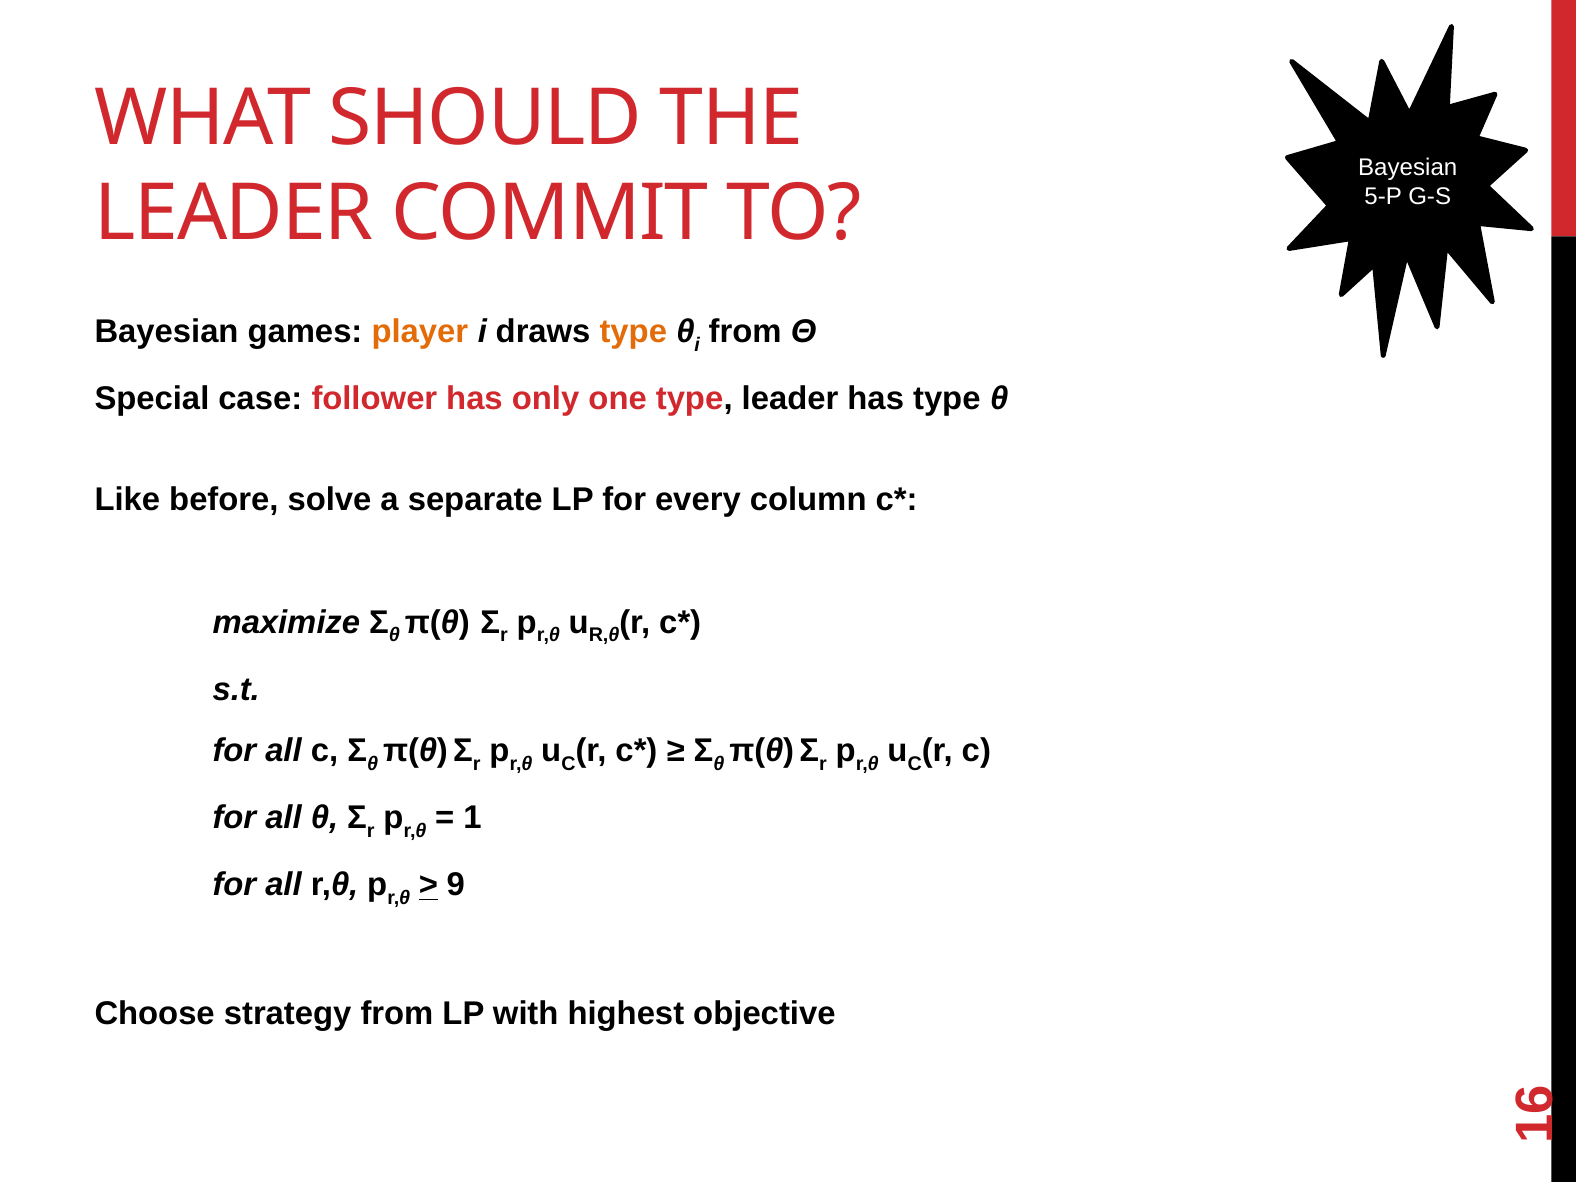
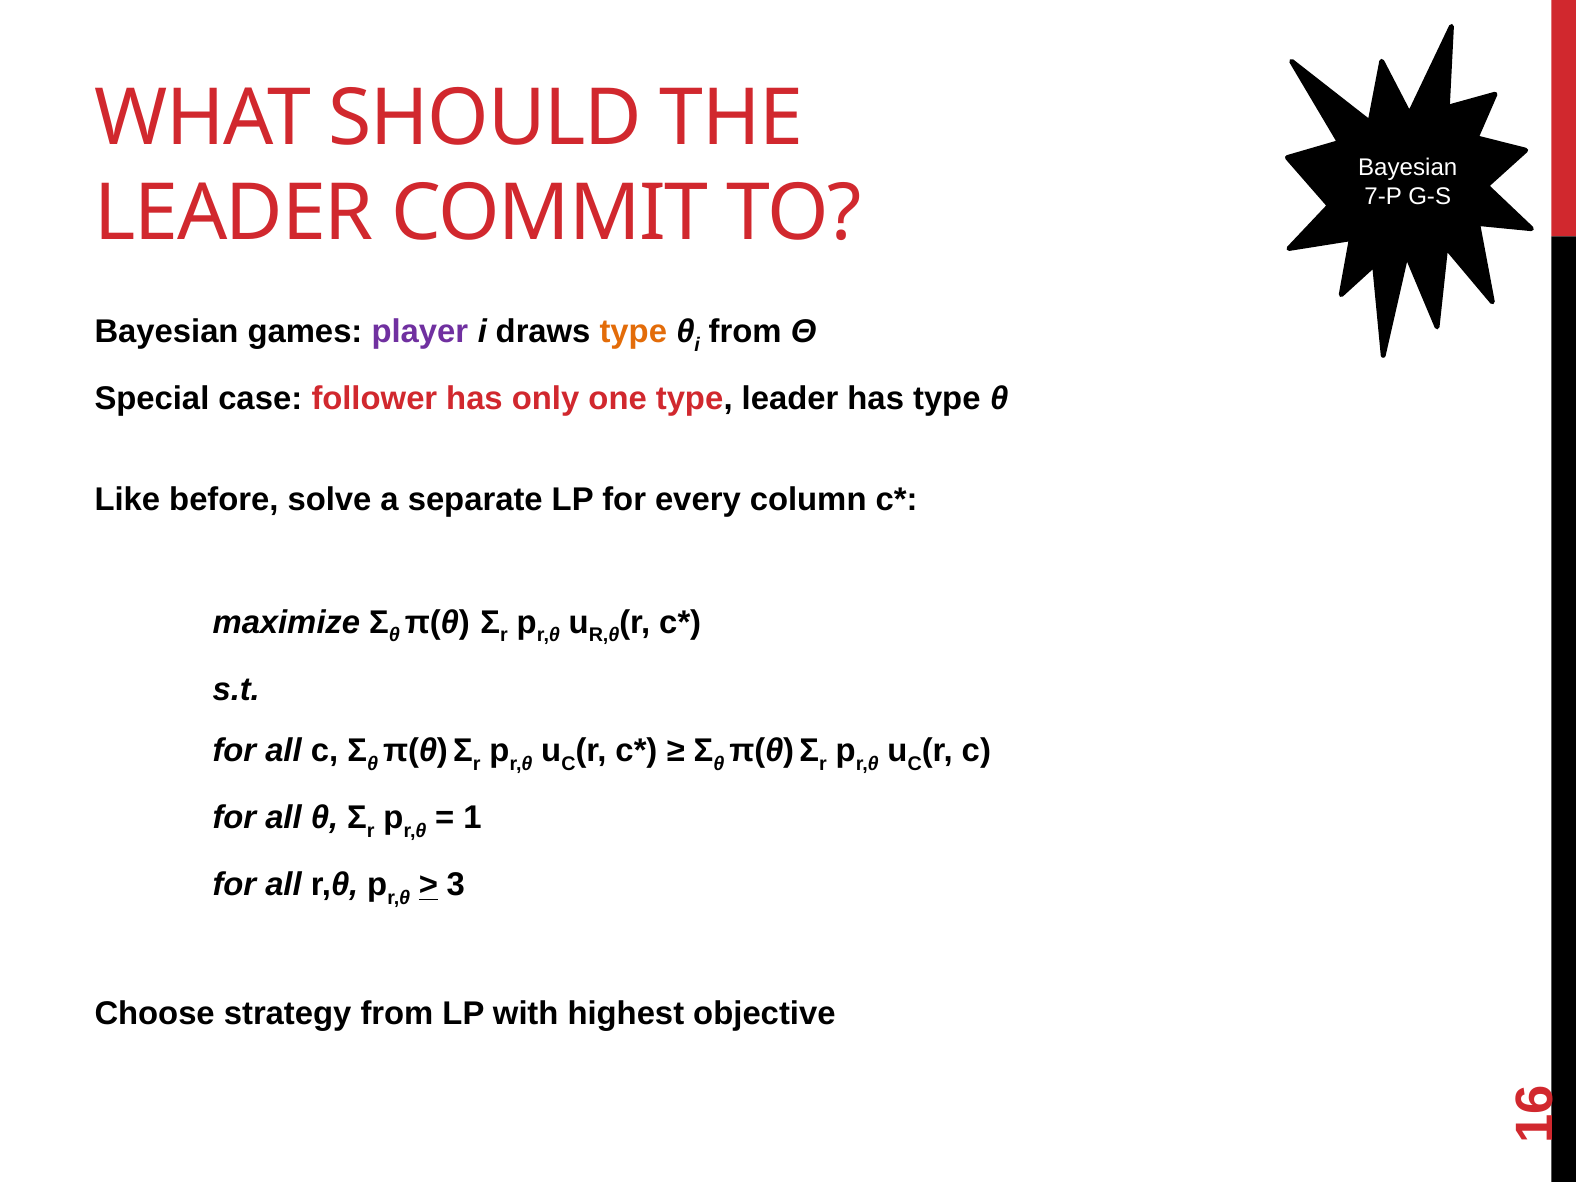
5-P: 5-P -> 7-P
player colour: orange -> purple
9: 9 -> 3
